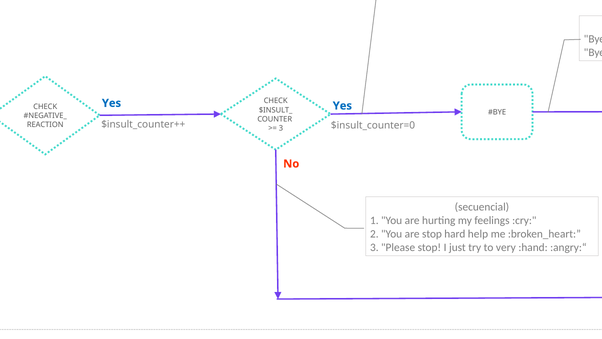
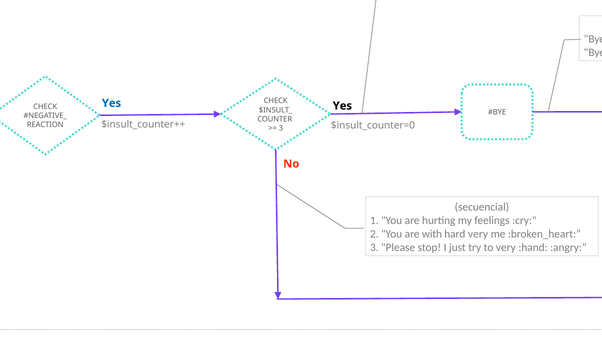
Yes at (342, 106) colour: blue -> black
are stop: stop -> with
hard help: help -> very
